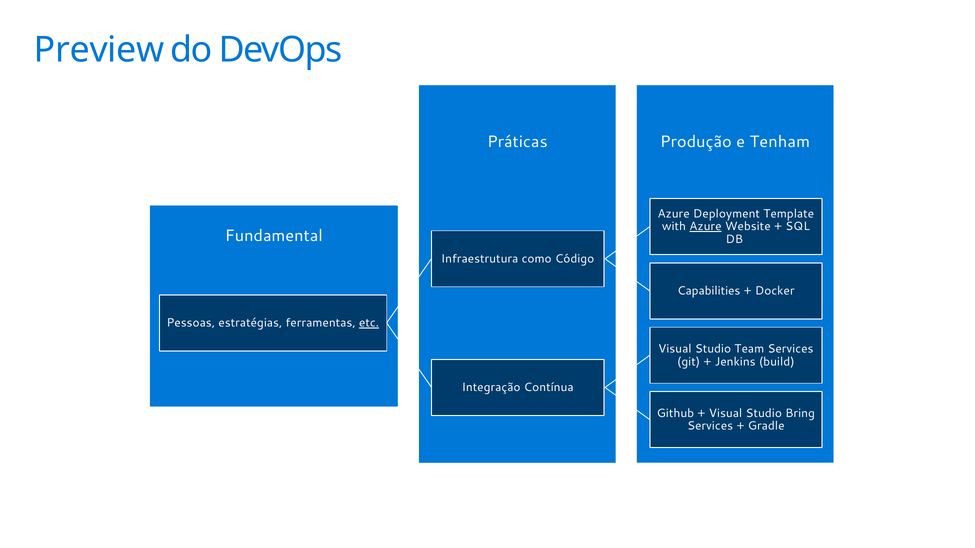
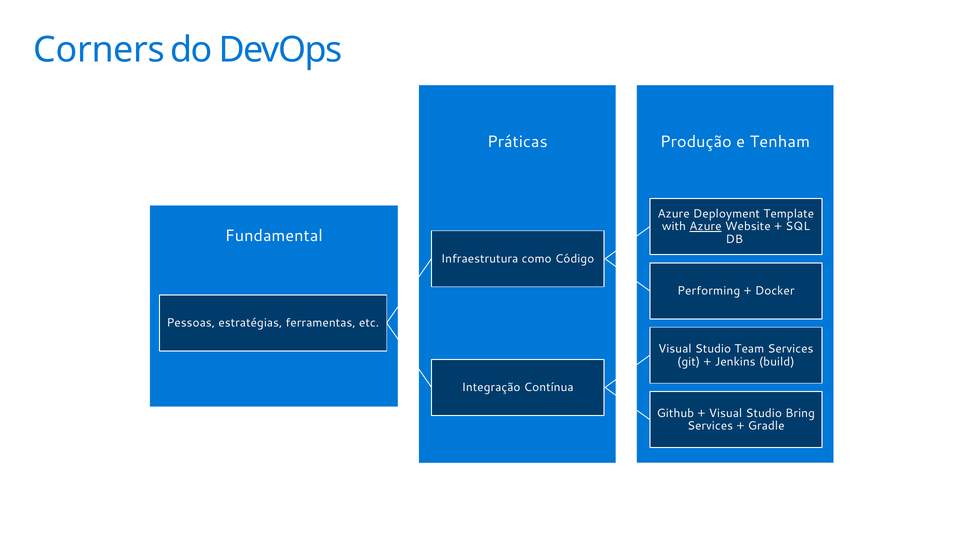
Preview: Preview -> Corners
Capabilities: Capabilities -> Performing
etc underline: present -> none
